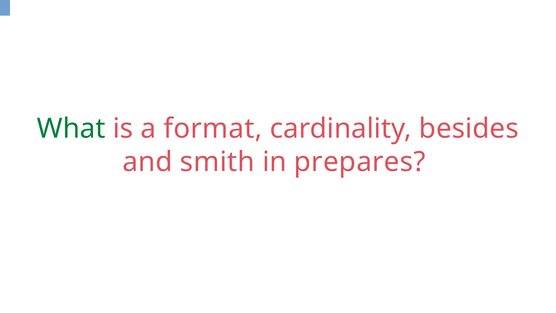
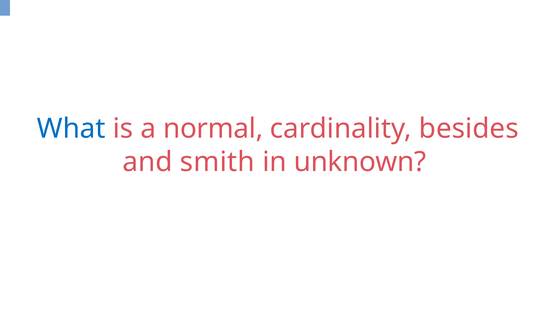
What colour: green -> blue
format: format -> normal
prepares: prepares -> unknown
